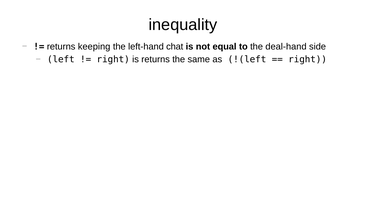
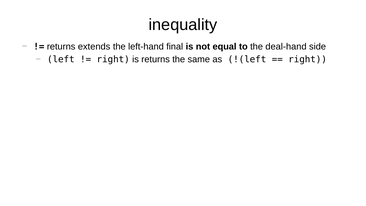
keeping: keeping -> extends
chat: chat -> final
